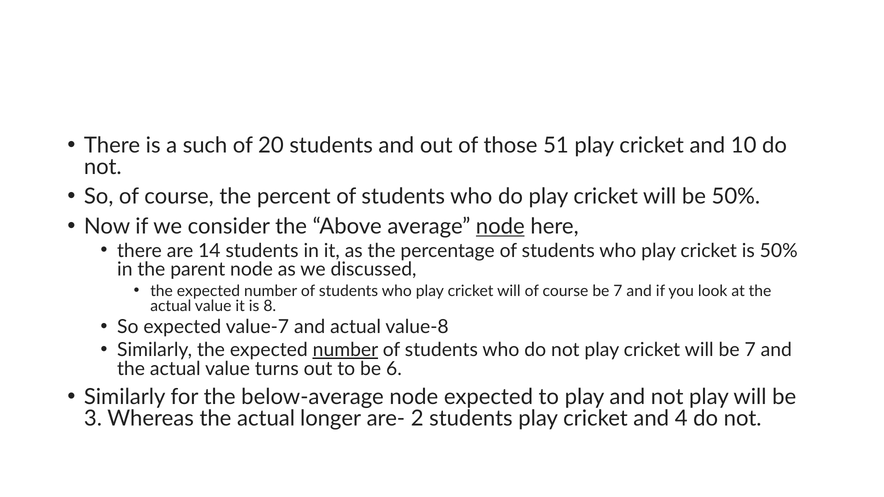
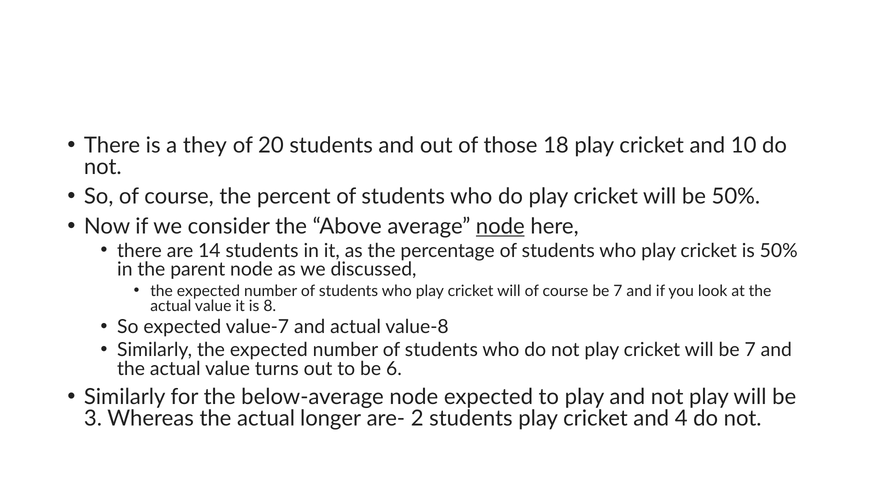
such: such -> they
51: 51 -> 18
number at (345, 350) underline: present -> none
